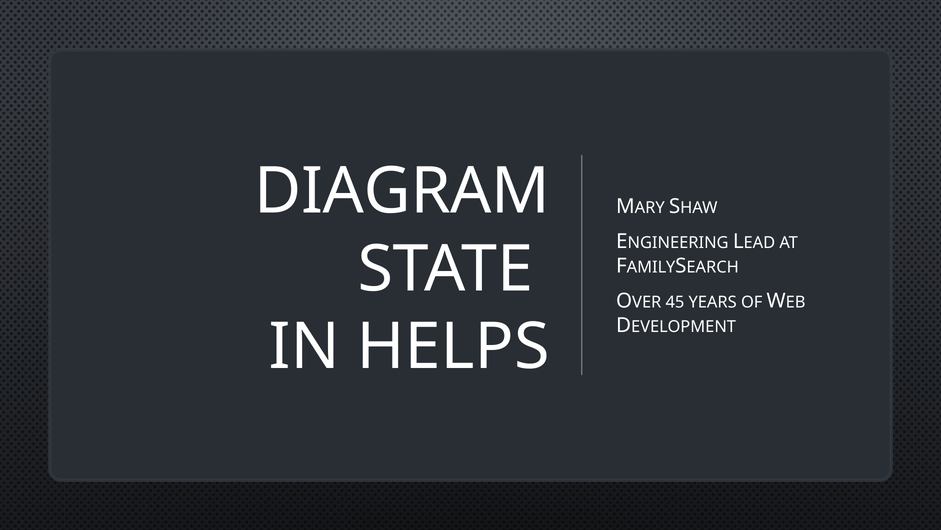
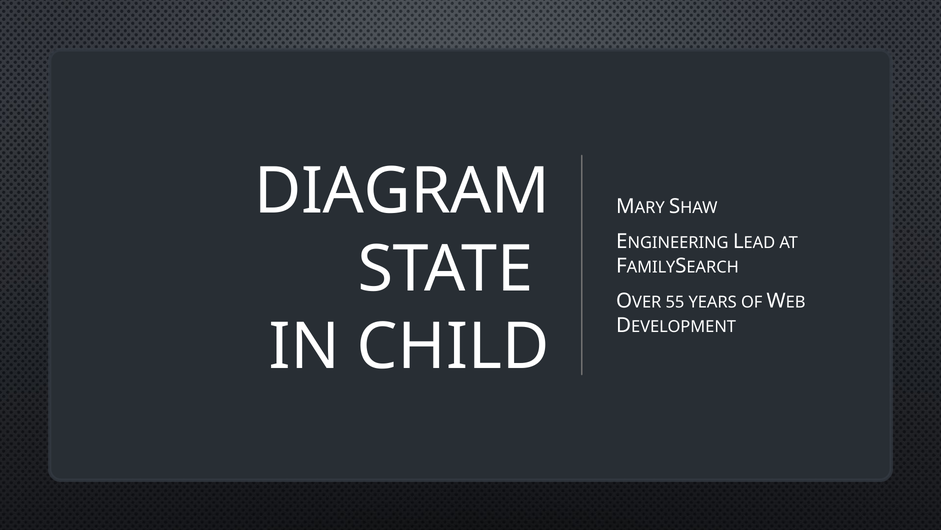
45: 45 -> 55
HELPS: HELPS -> CHILD
